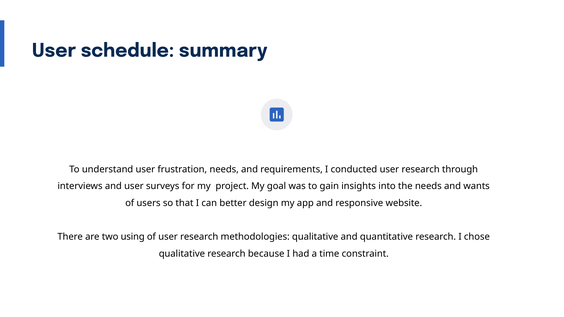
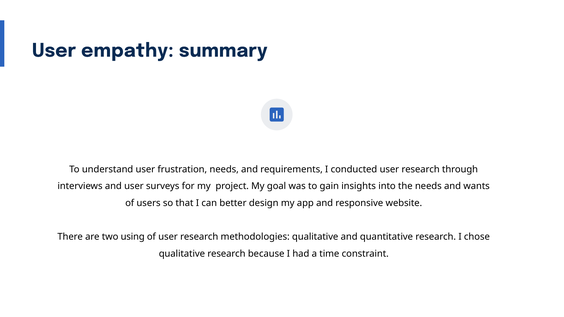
schedule: schedule -> empathy
